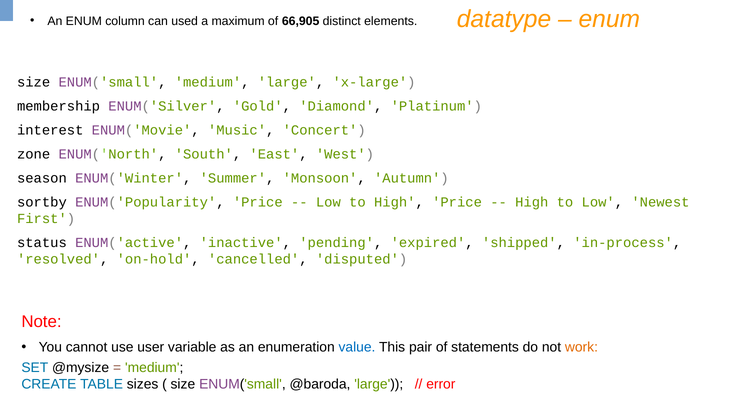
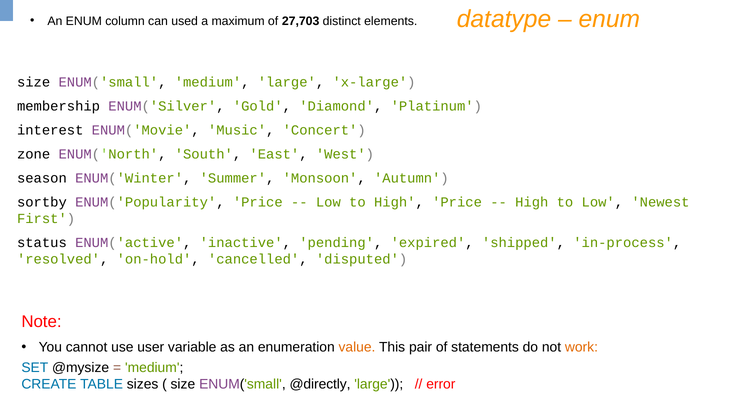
66,905: 66,905 -> 27,703
value colour: blue -> orange
@baroda: @baroda -> @directly
